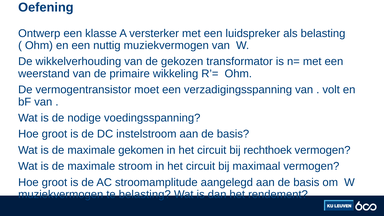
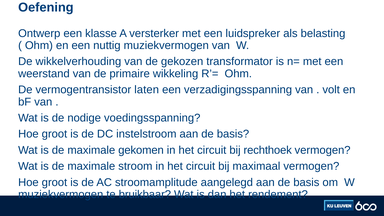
moet: moet -> laten
te belasting: belasting -> bruikbaar
